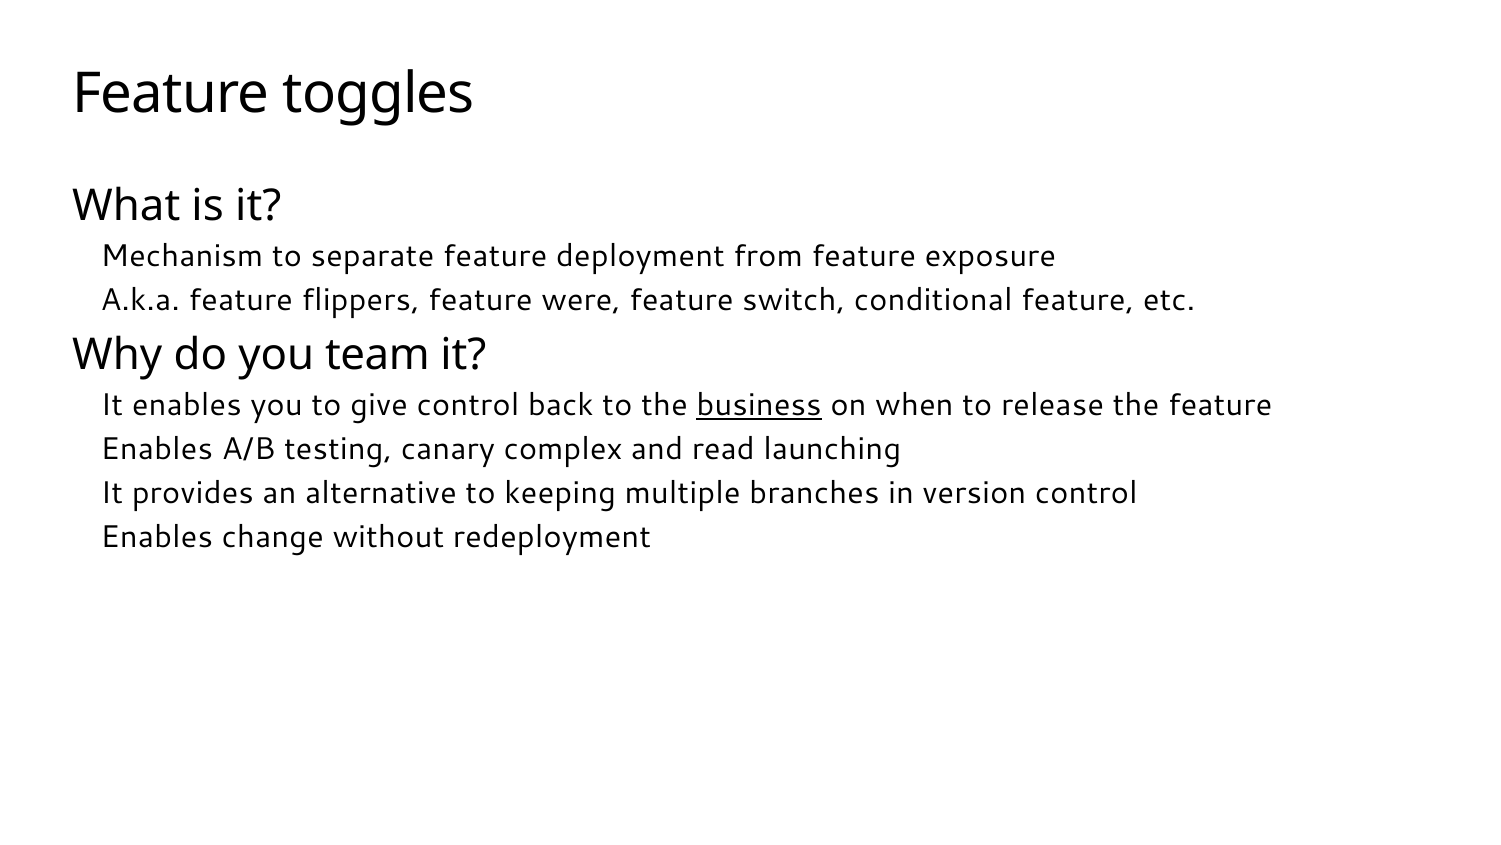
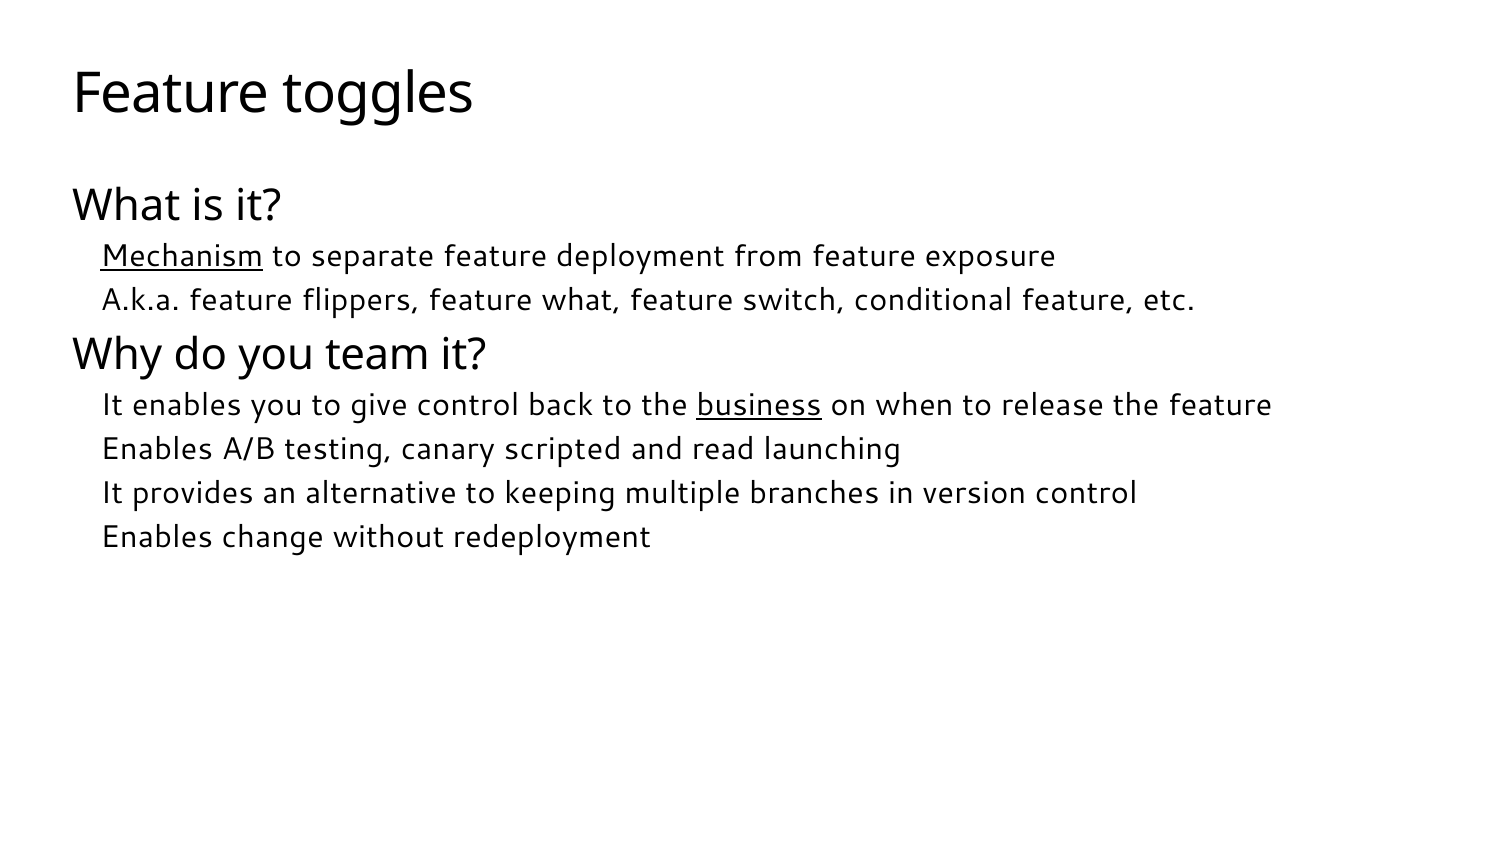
Mechanism underline: none -> present
feature were: were -> what
complex: complex -> scripted
